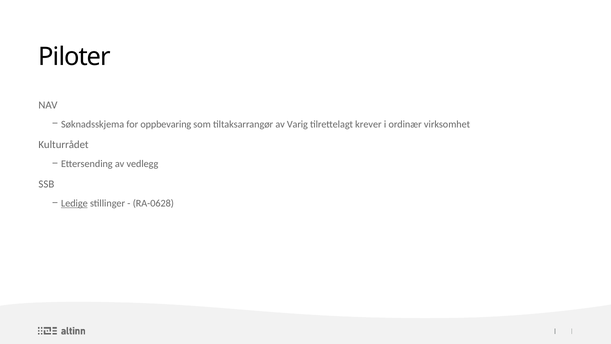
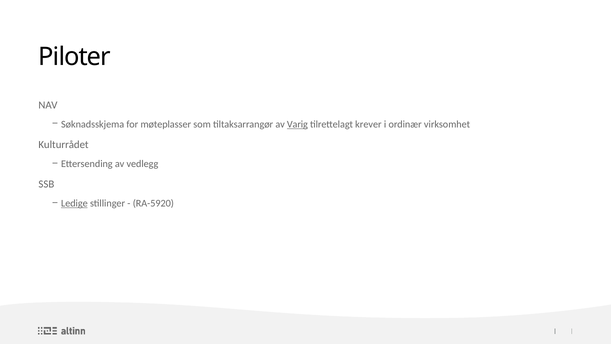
oppbevaring: oppbevaring -> møteplasser
Varig underline: none -> present
RA-0628: RA-0628 -> RA-5920
